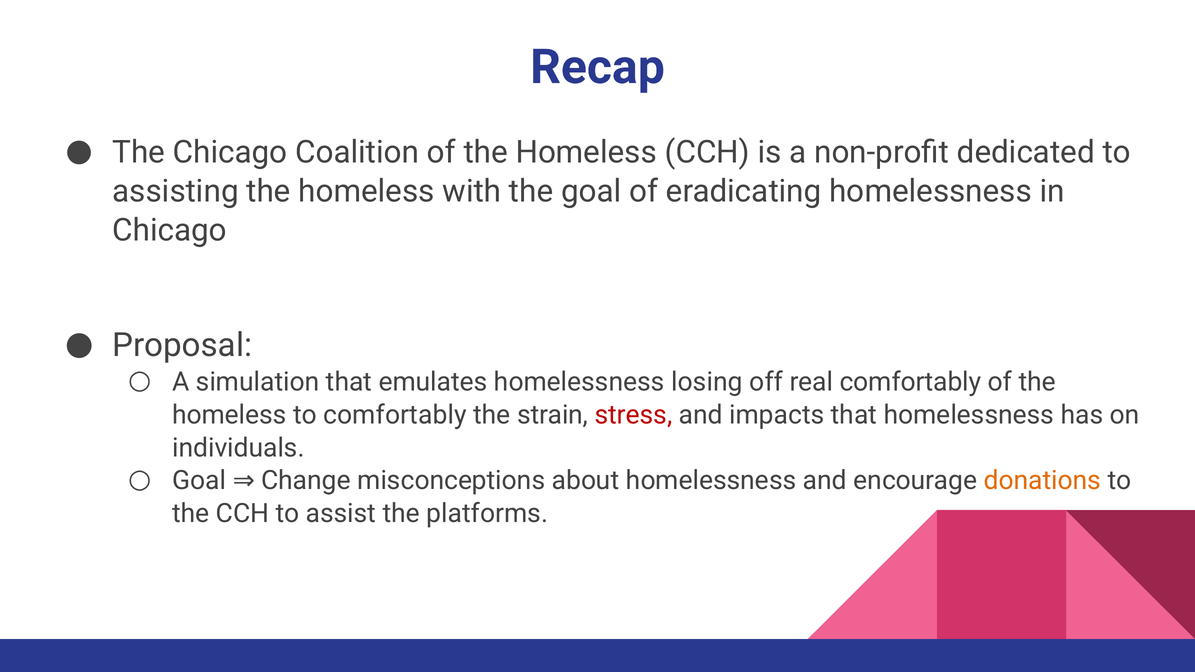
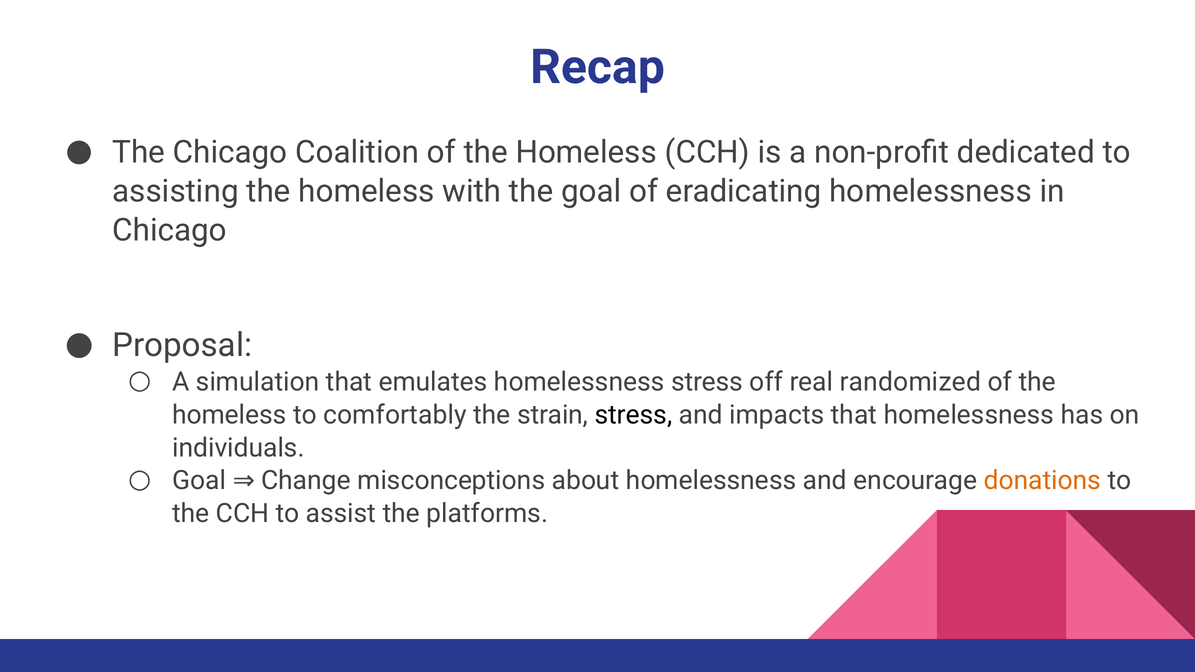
homelessness losing: losing -> stress
real comfortably: comfortably -> randomized
stress at (634, 415) colour: red -> black
